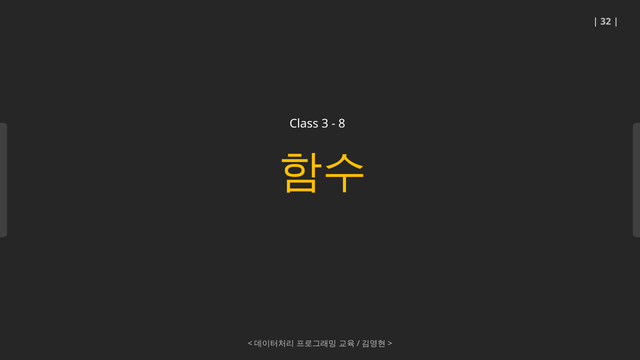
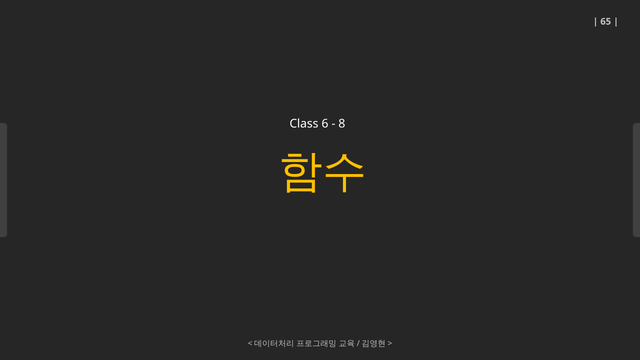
32: 32 -> 65
3: 3 -> 6
